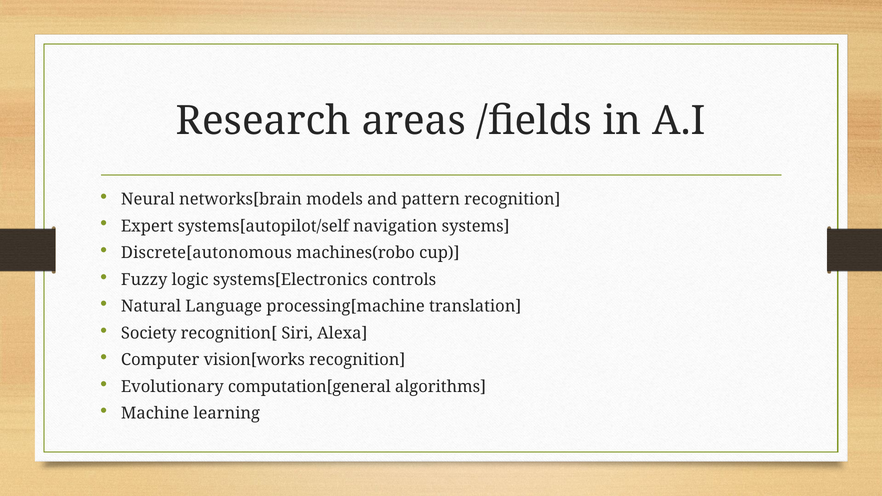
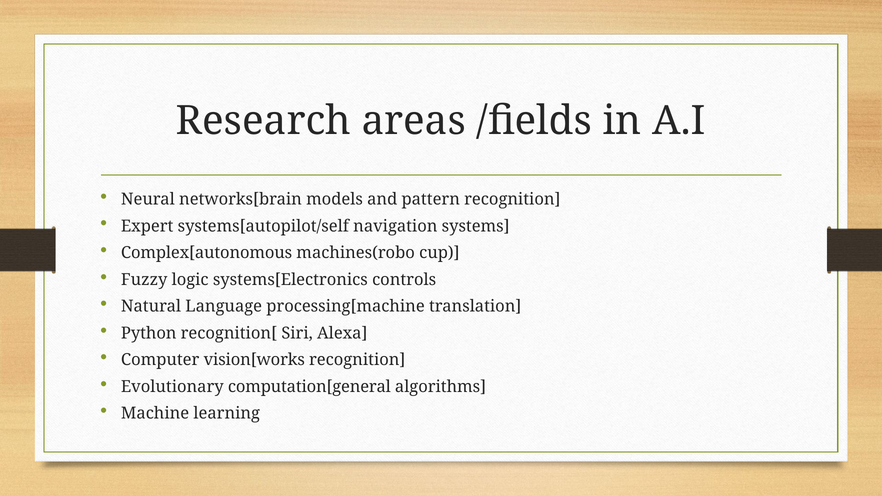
Discrete[autonomous: Discrete[autonomous -> Complex[autonomous
Society: Society -> Python
